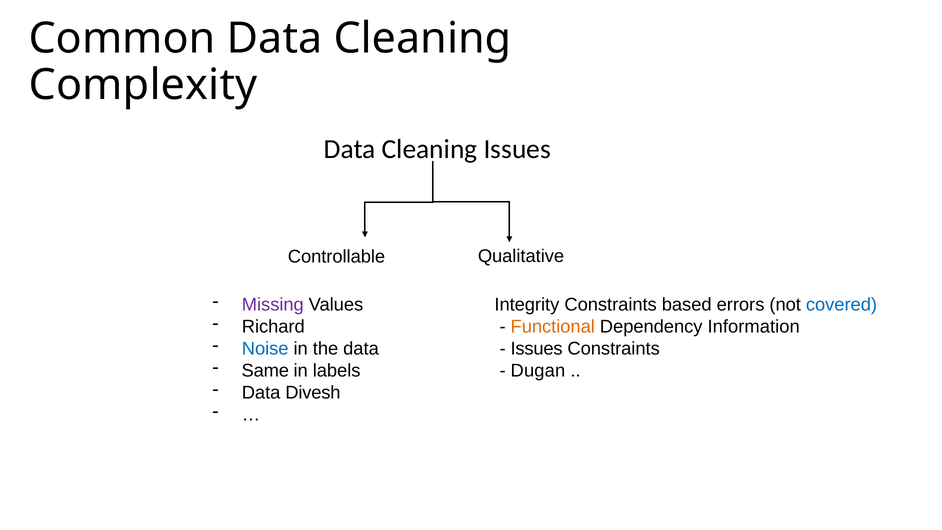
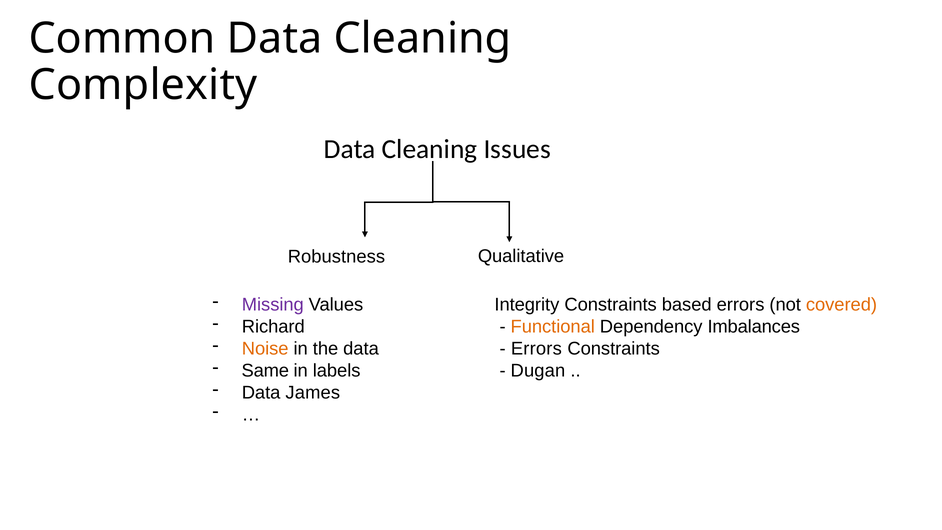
Controllable: Controllable -> Robustness
covered colour: blue -> orange
Information: Information -> Imbalances
Noise colour: blue -> orange
Issues at (537, 349): Issues -> Errors
Divesh: Divesh -> James
